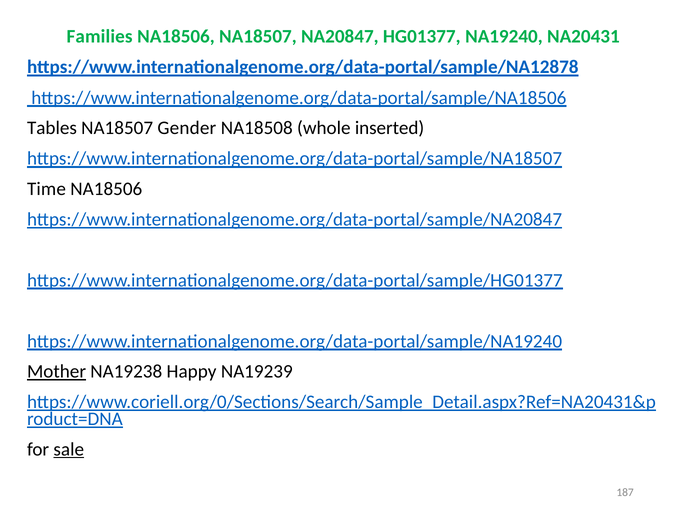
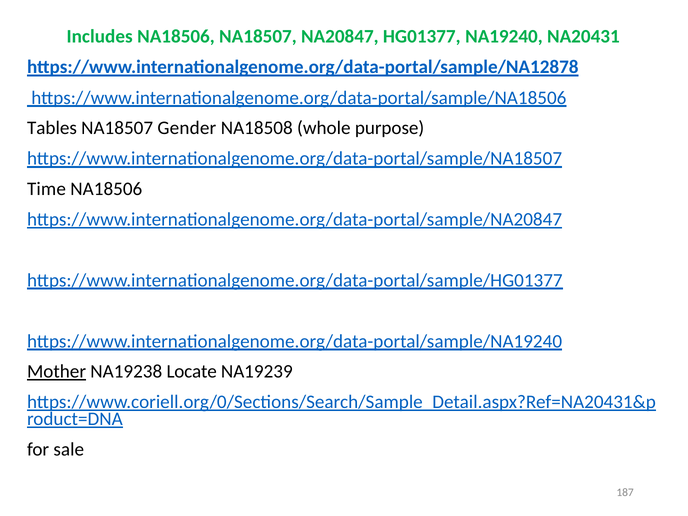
Families: Families -> Includes
inserted: inserted -> purpose
Happy: Happy -> Locate
sale underline: present -> none
